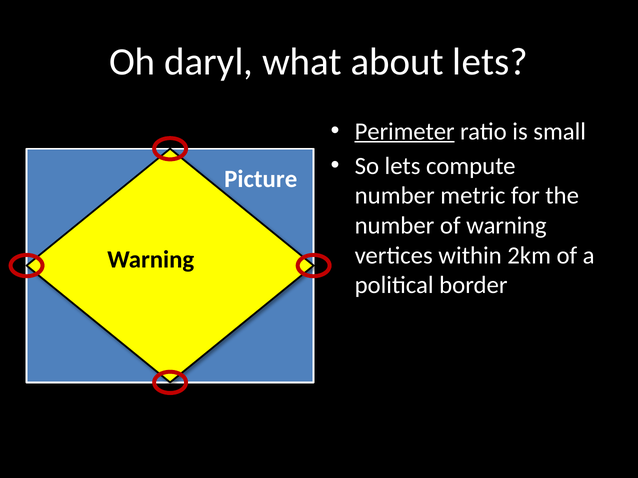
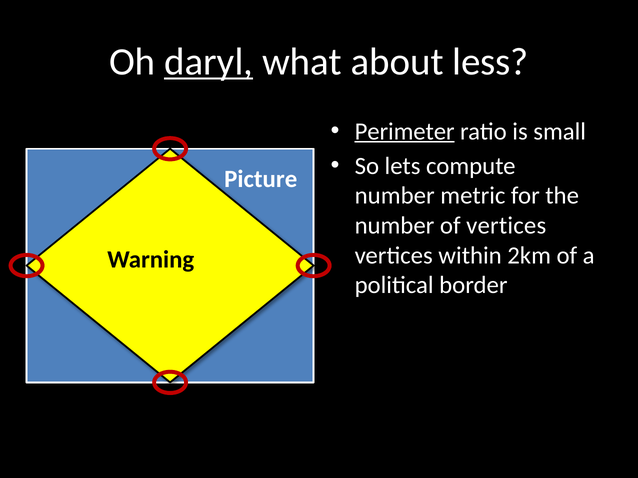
daryl underline: none -> present
about lets: lets -> less
of warning: warning -> vertices
